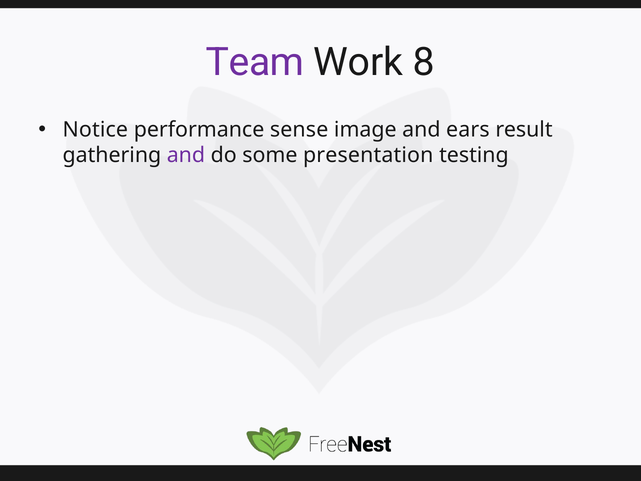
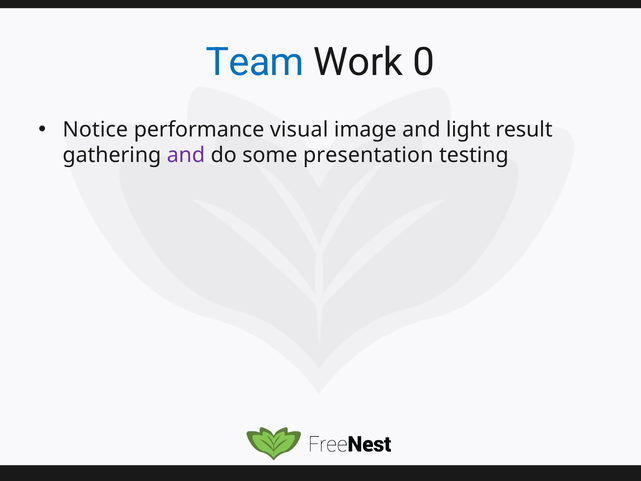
Team colour: purple -> blue
8: 8 -> 0
sense: sense -> visual
ears: ears -> light
